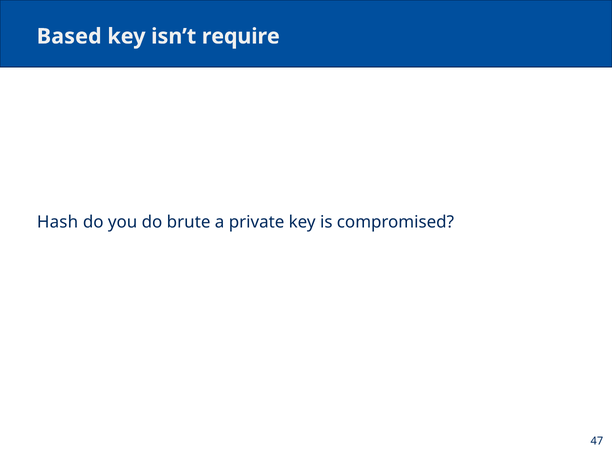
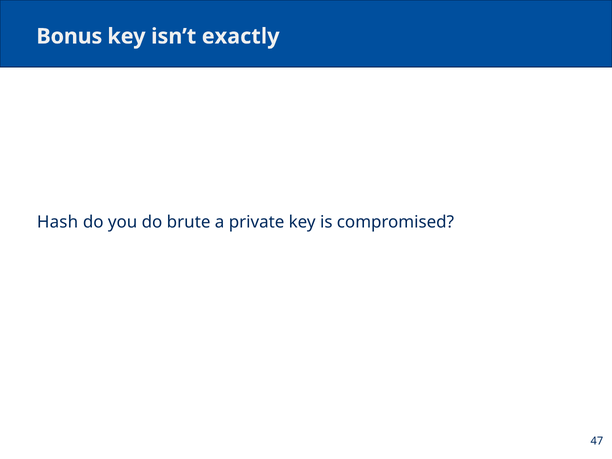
Based: Based -> Bonus
require: require -> exactly
